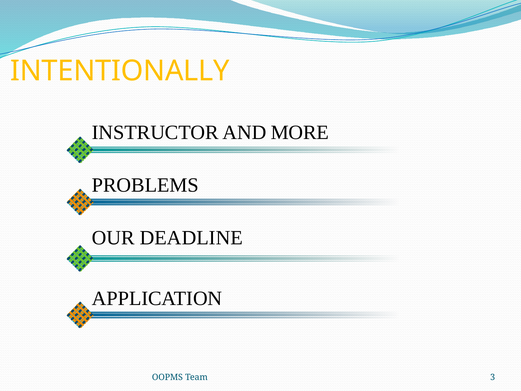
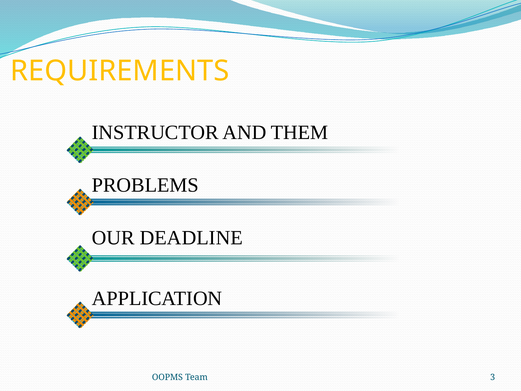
INTENTIONALLY: INTENTIONALLY -> REQUIREMENTS
MORE: MORE -> THEM
